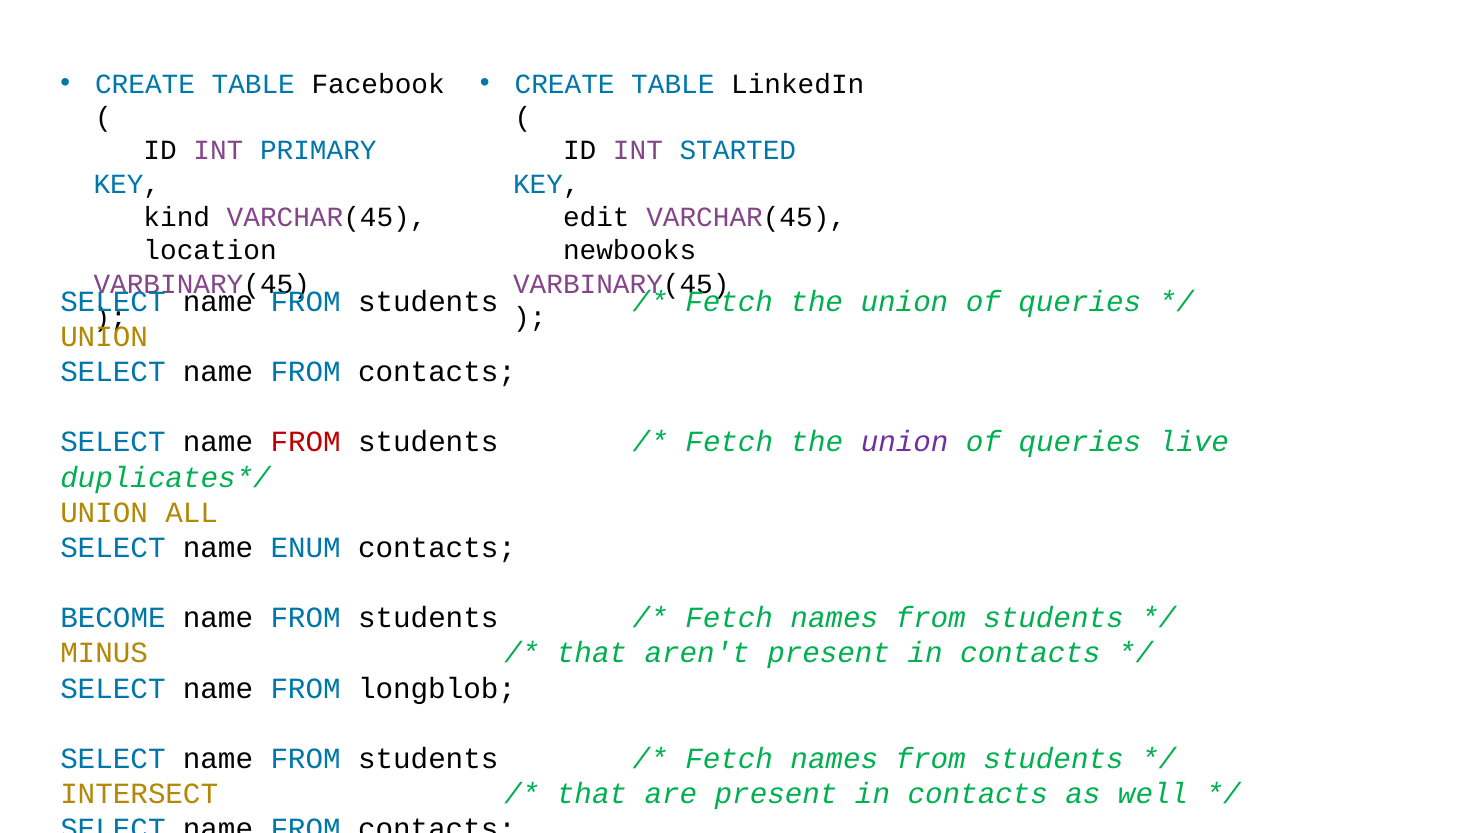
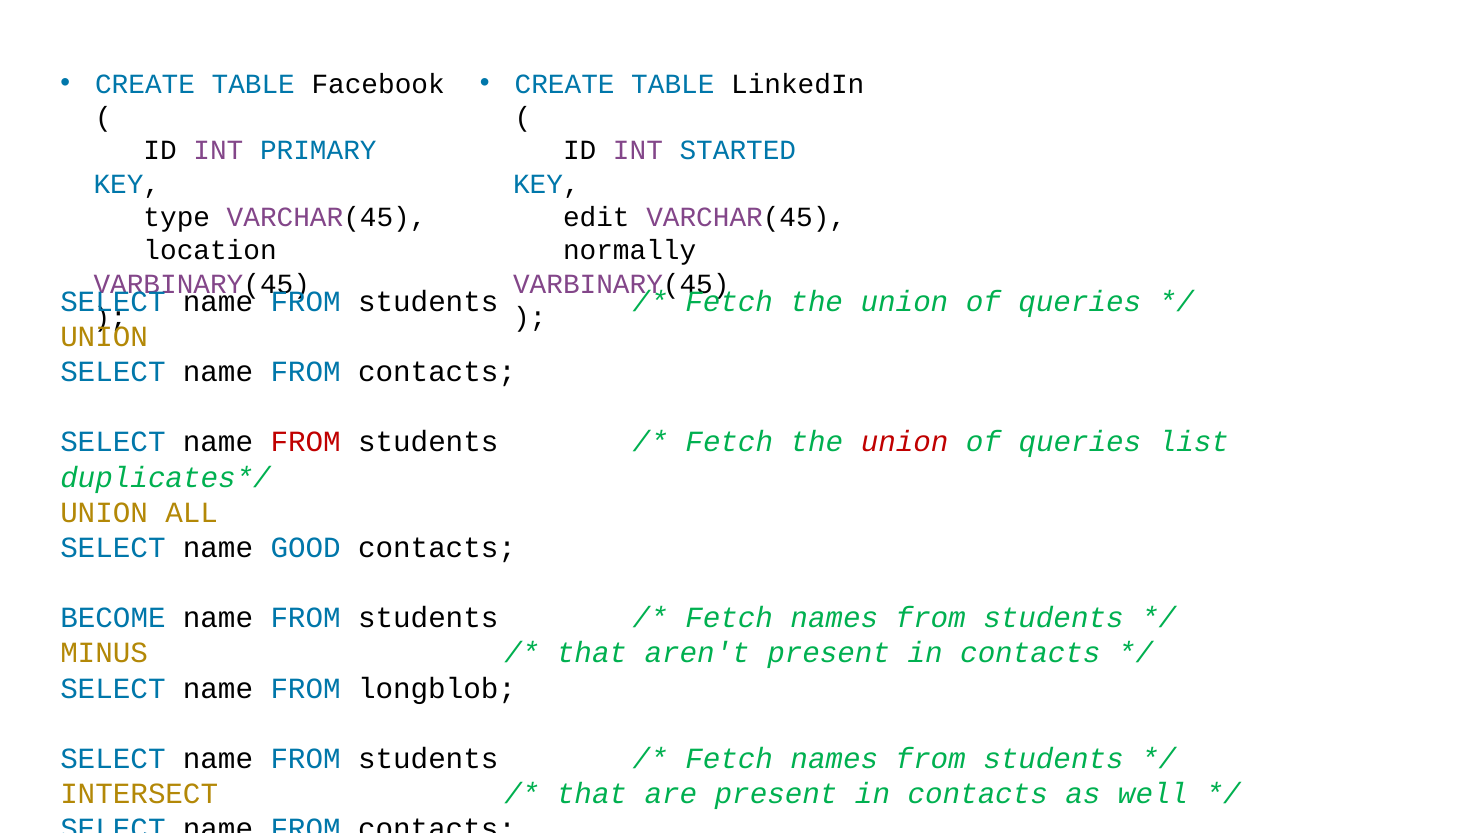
kind: kind -> type
newbooks: newbooks -> normally
union at (905, 442) colour: purple -> red
live: live -> list
ENUM: ENUM -> GOOD
